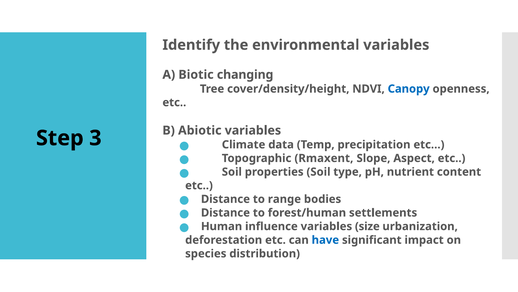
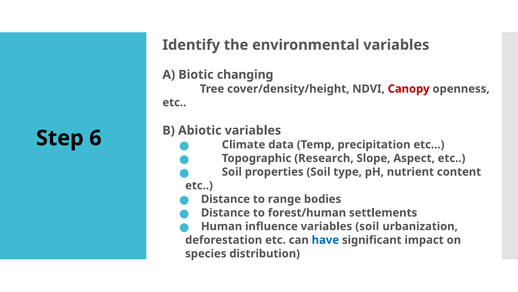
Canopy colour: blue -> red
3: 3 -> 6
Rmaxent: Rmaxent -> Research
variables size: size -> soil
